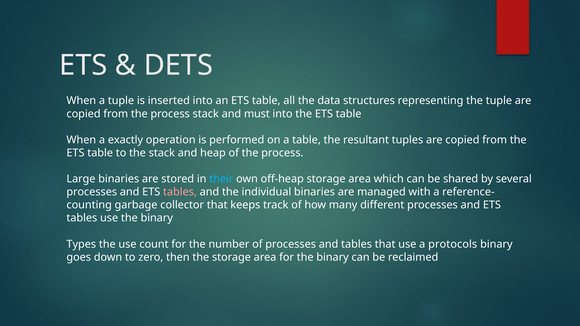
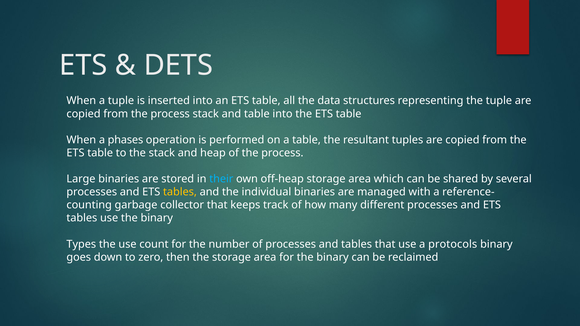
and must: must -> table
exactly: exactly -> phases
tables at (180, 192) colour: pink -> yellow
